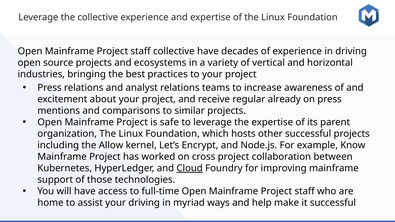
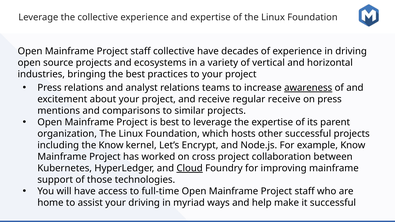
awareness underline: none -> present
regular already: already -> receive
is safe: safe -> best
the Allow: Allow -> Know
